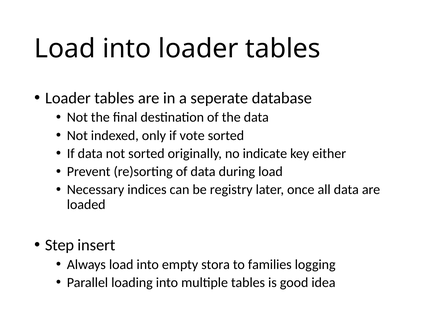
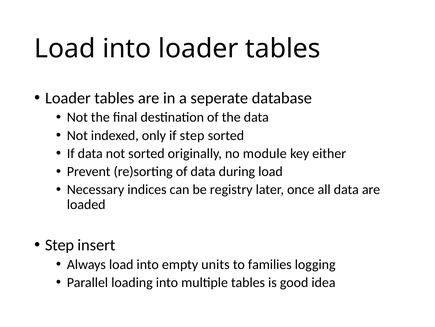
if vote: vote -> step
indicate: indicate -> module
stora: stora -> units
